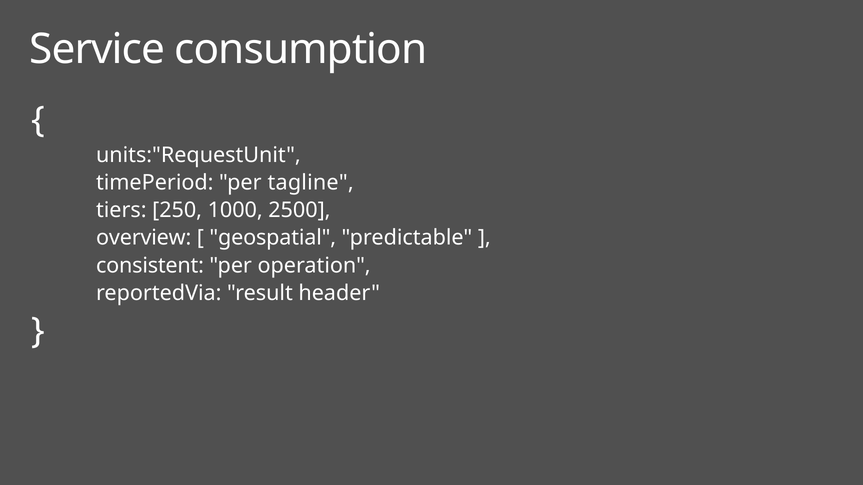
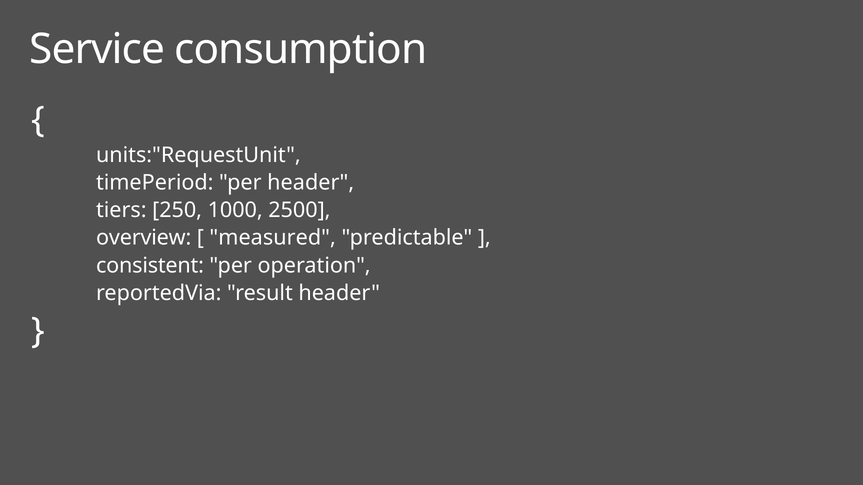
per tagline: tagline -> header
geospatial: geospatial -> measured
